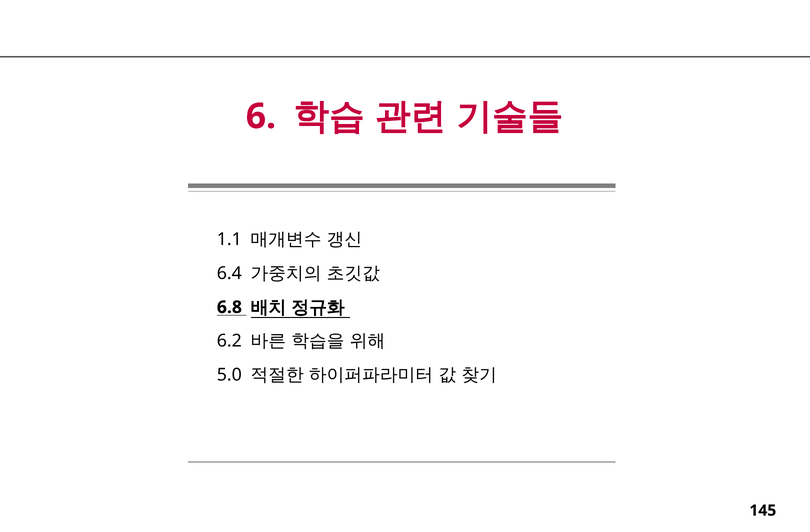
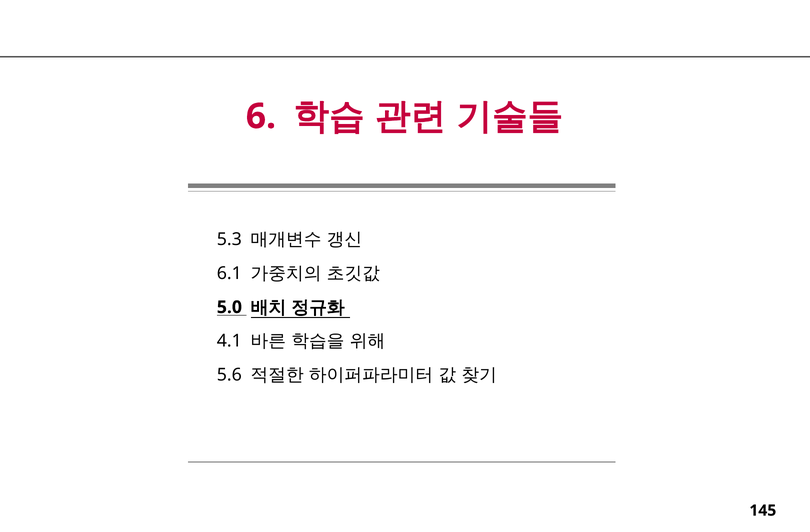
1.1: 1.1 -> 5.3
6.4: 6.4 -> 6.1
6.8: 6.8 -> 5.0
6.2: 6.2 -> 4.1
5.0: 5.0 -> 5.6
